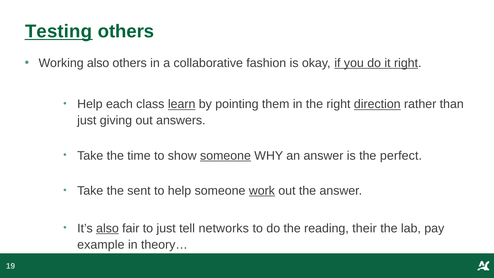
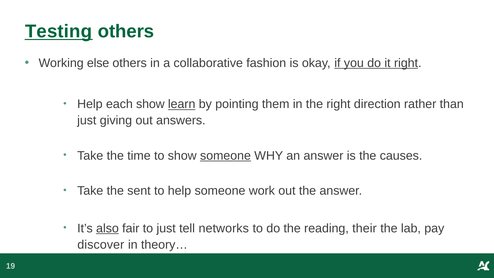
Working also: also -> else
each class: class -> show
direction underline: present -> none
perfect: perfect -> causes
work underline: present -> none
example: example -> discover
